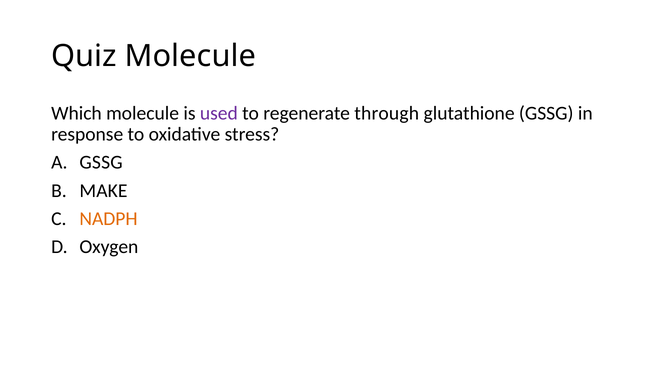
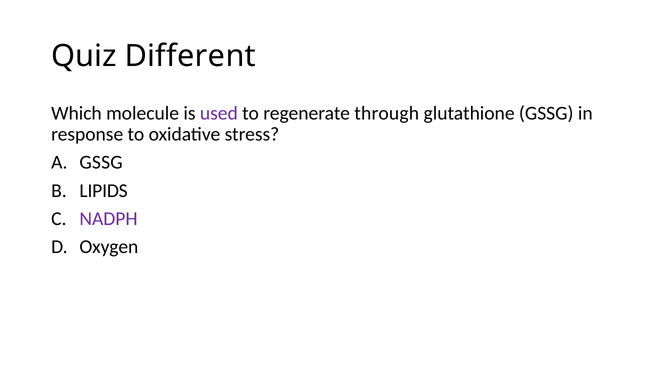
Quiz Molecule: Molecule -> Different
MAKE: MAKE -> LIPIDS
NADPH colour: orange -> purple
